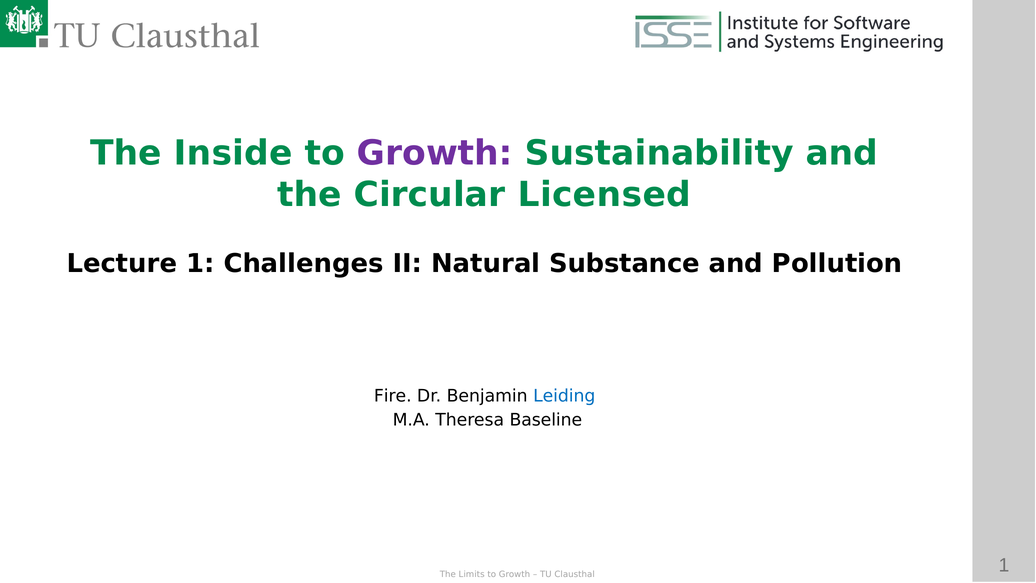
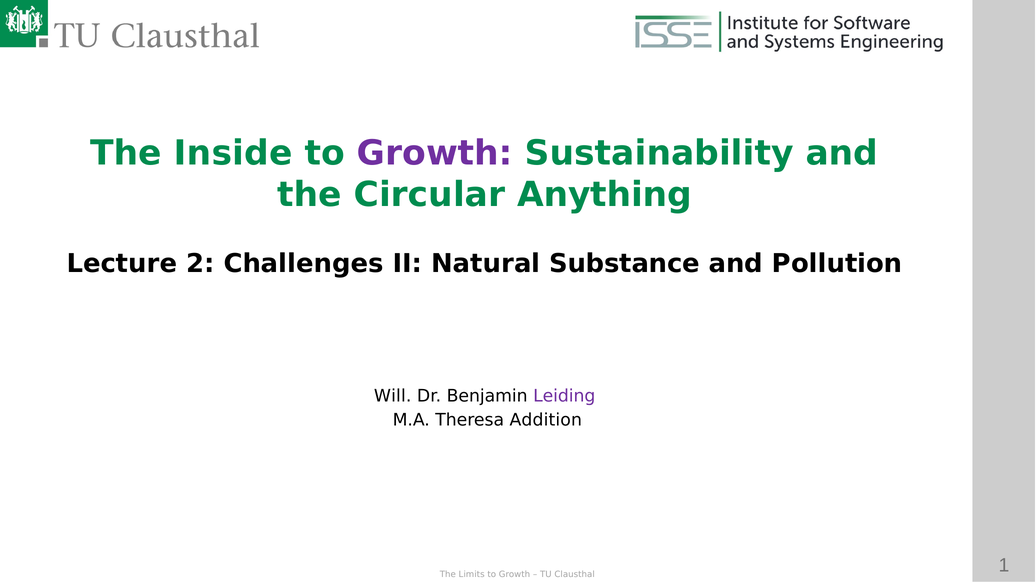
Licensed: Licensed -> Anything
Lecture 1: 1 -> 2
Fire: Fire -> Will
Leiding colour: blue -> purple
Baseline: Baseline -> Addition
